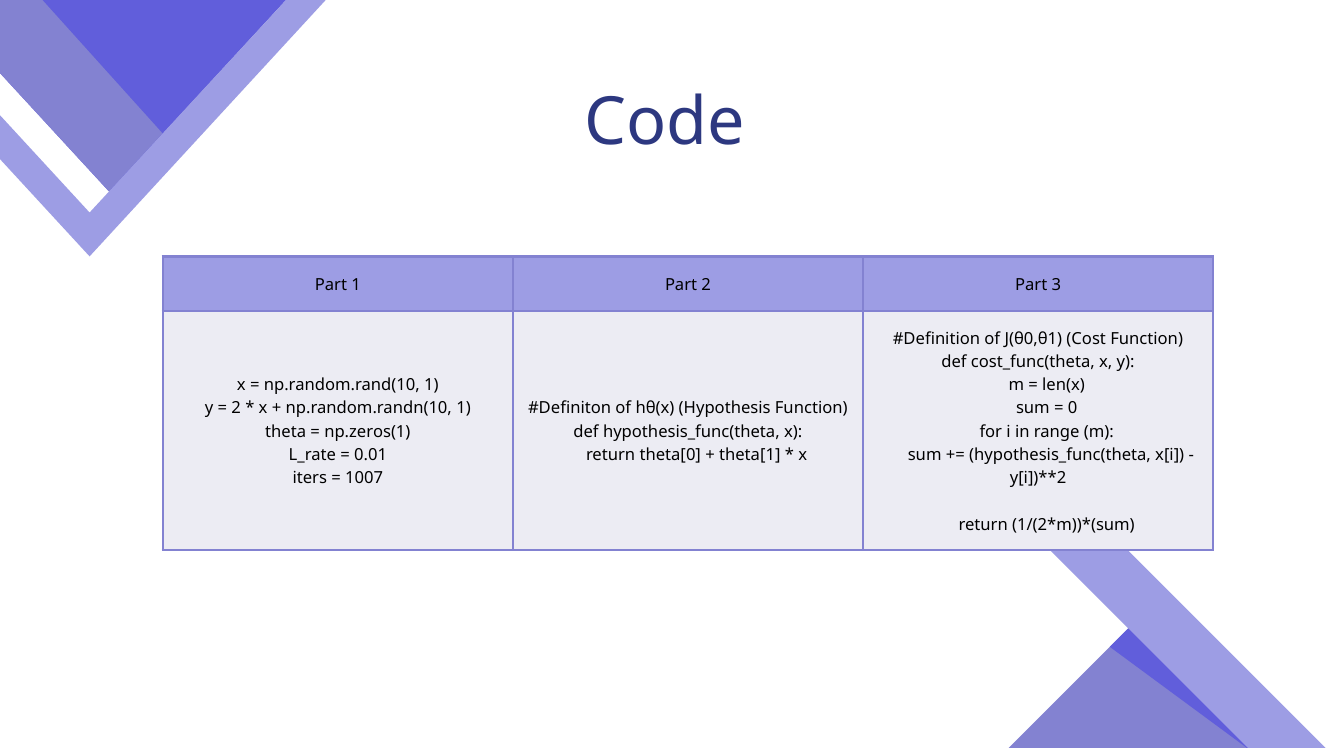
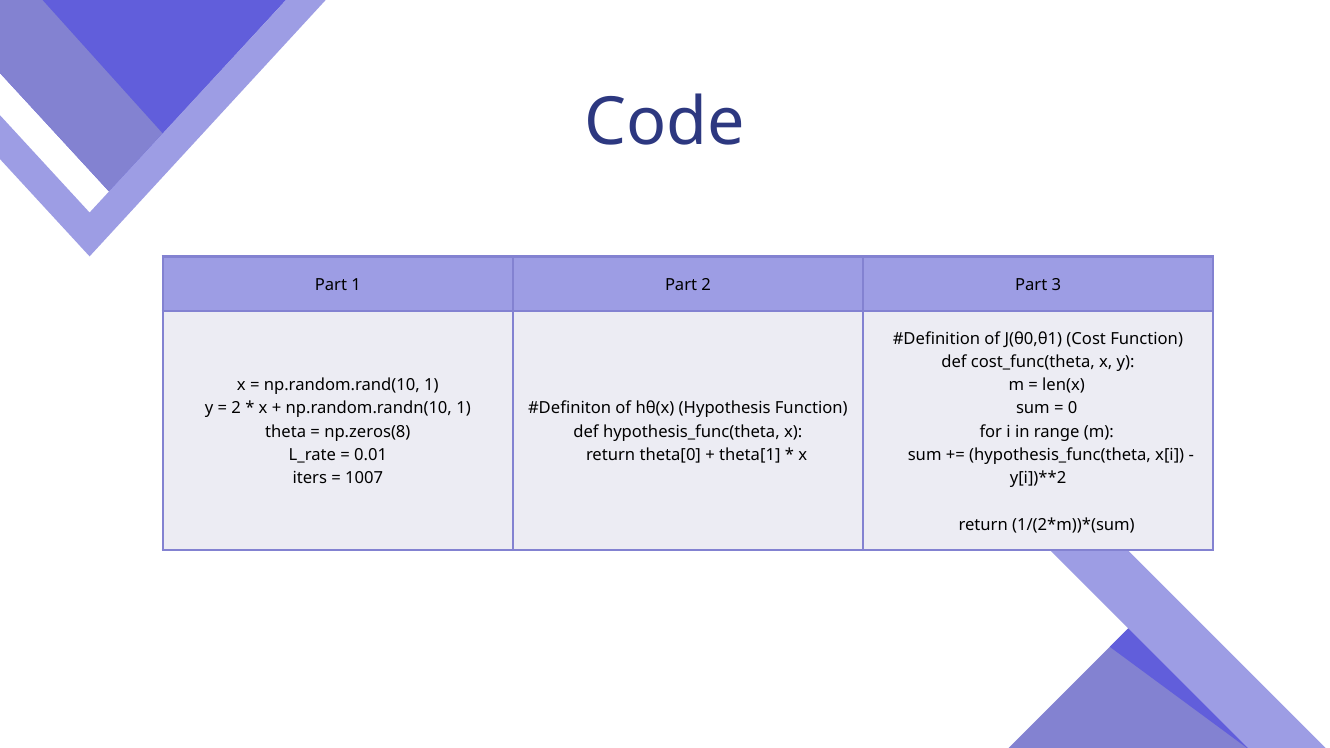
np.zeros(1: np.zeros(1 -> np.zeros(8
